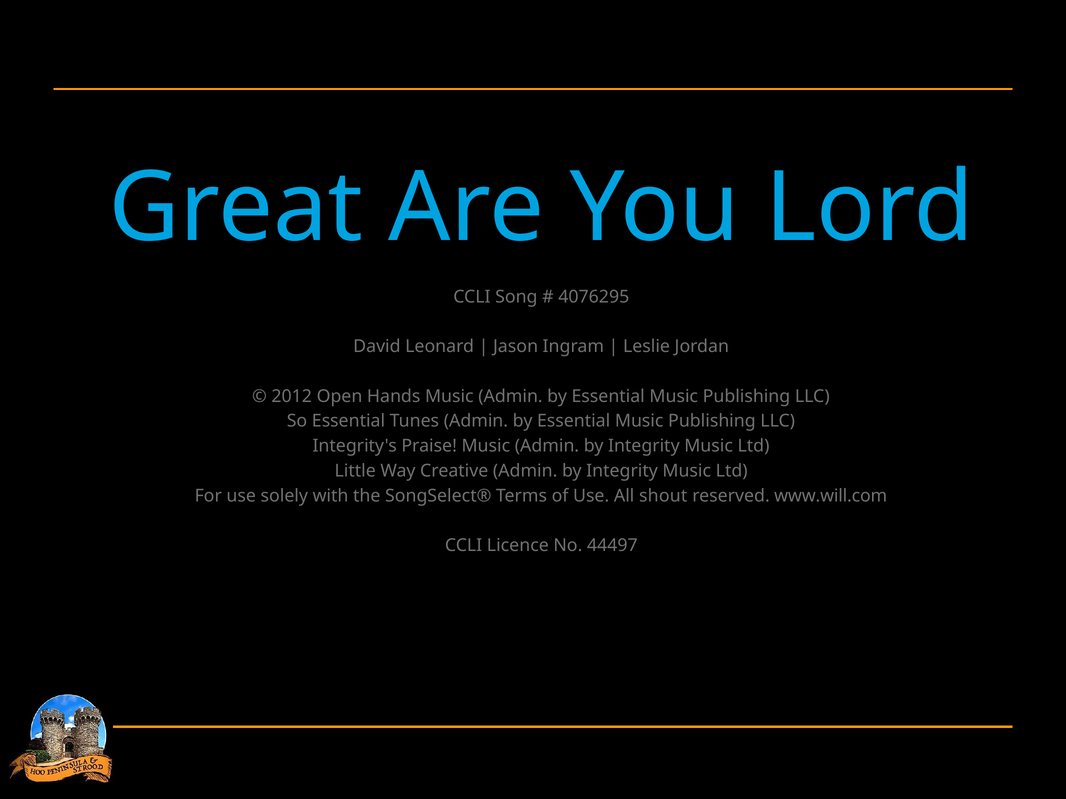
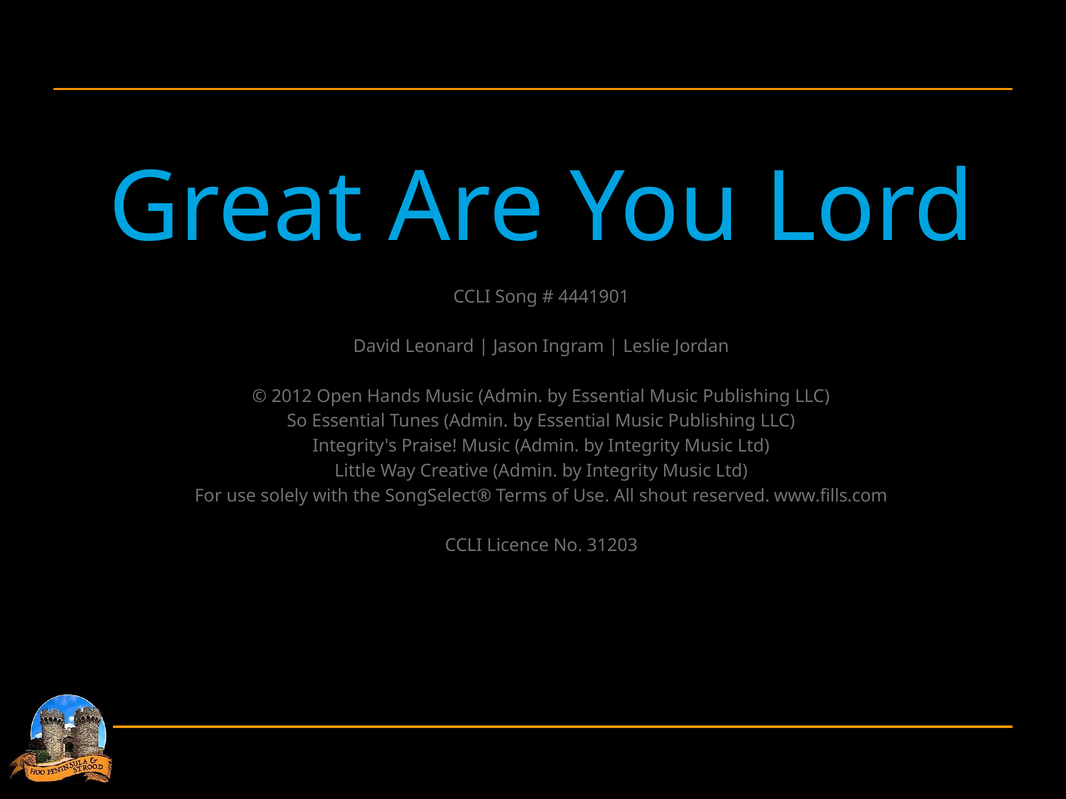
4076295: 4076295 -> 4441901
www.will.com: www.will.com -> www.fills.com
44497: 44497 -> 31203
